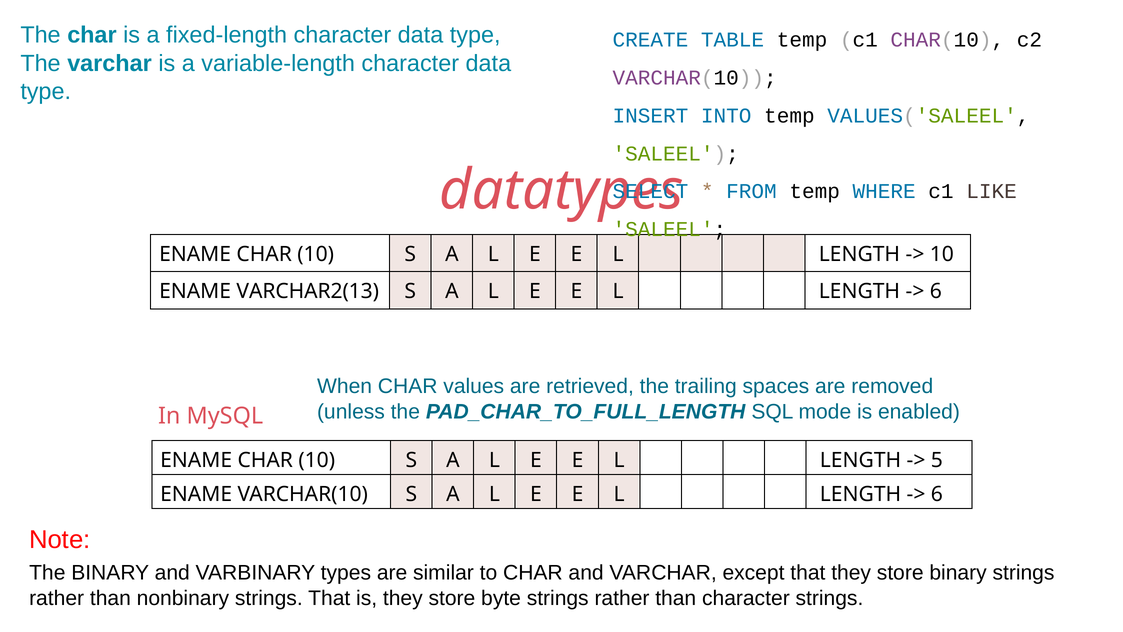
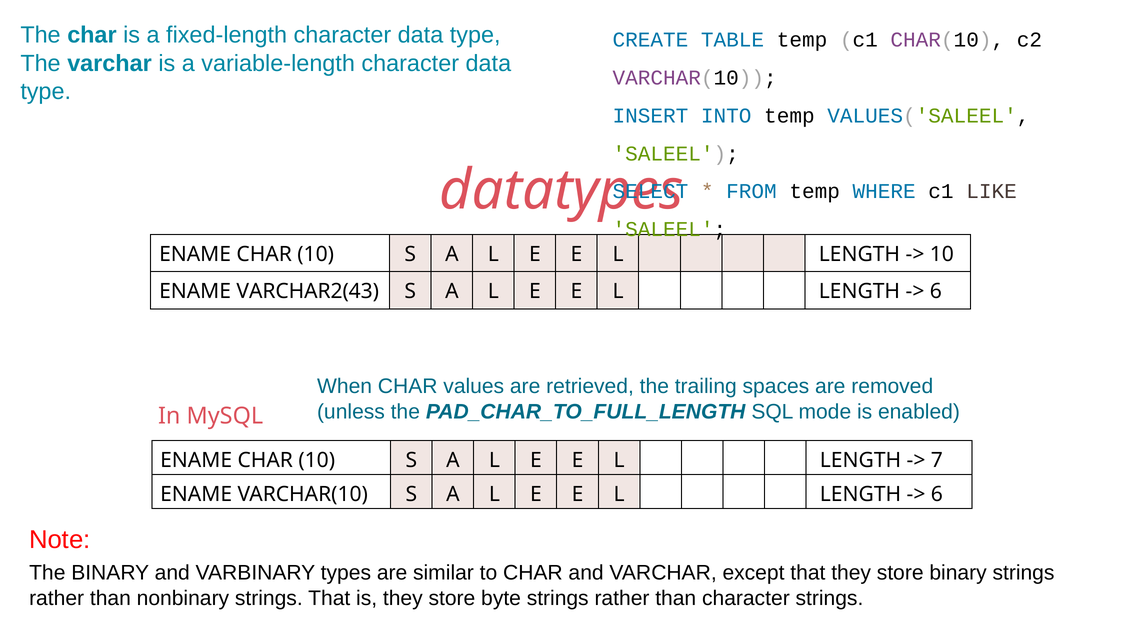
VARCHAR2(13: VARCHAR2(13 -> VARCHAR2(43
5: 5 -> 7
